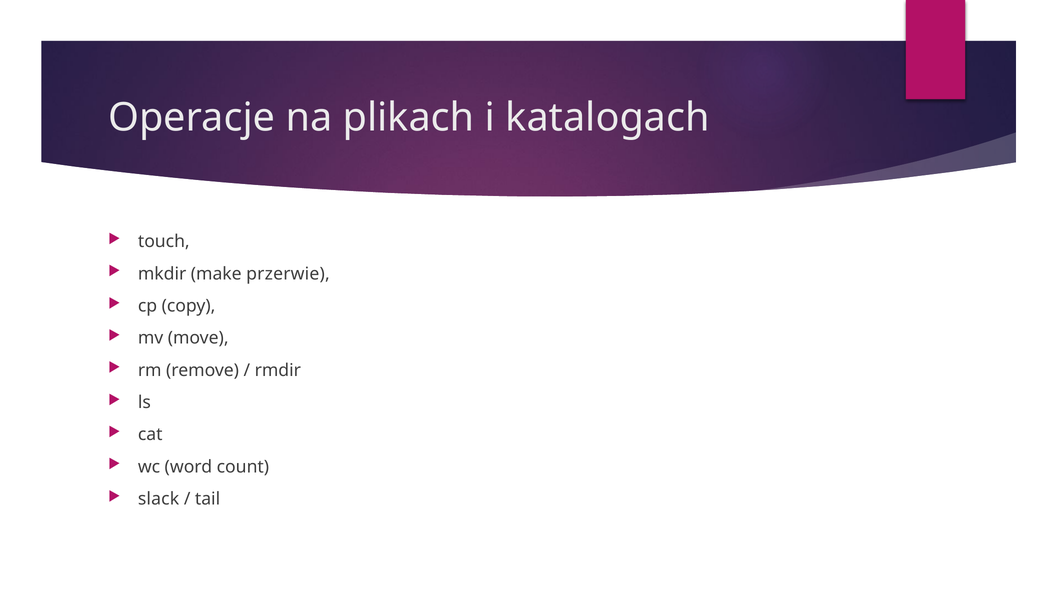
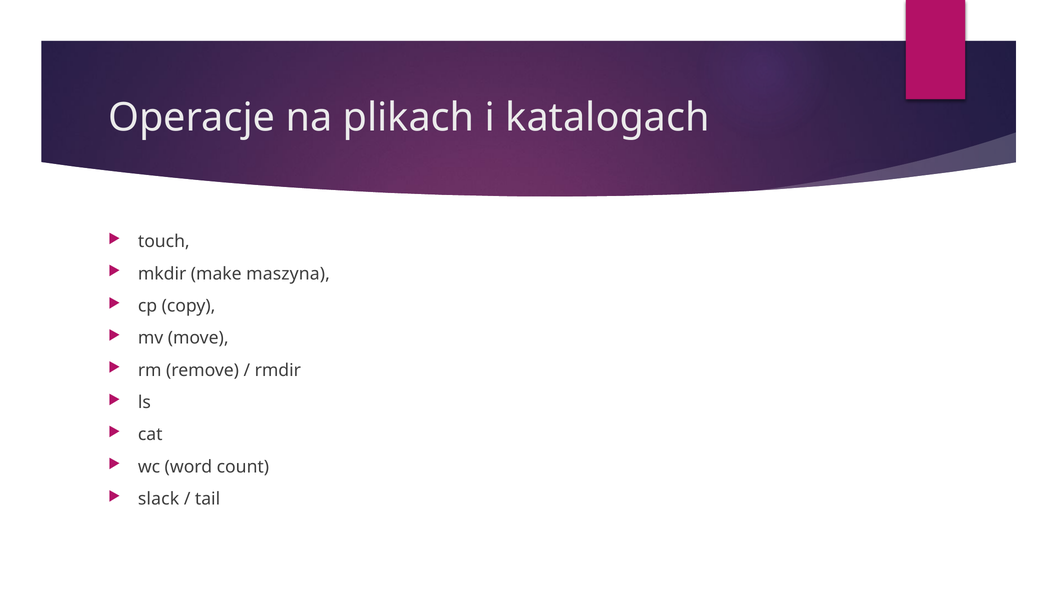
przerwie: przerwie -> maszyna
